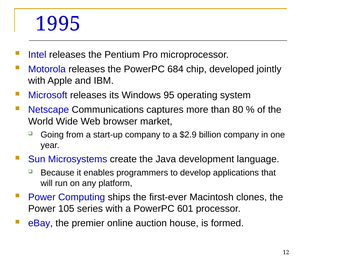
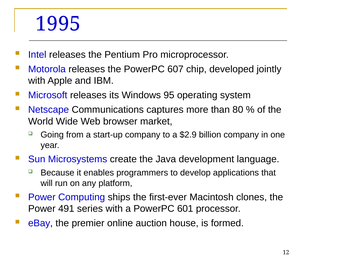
684: 684 -> 607
105: 105 -> 491
